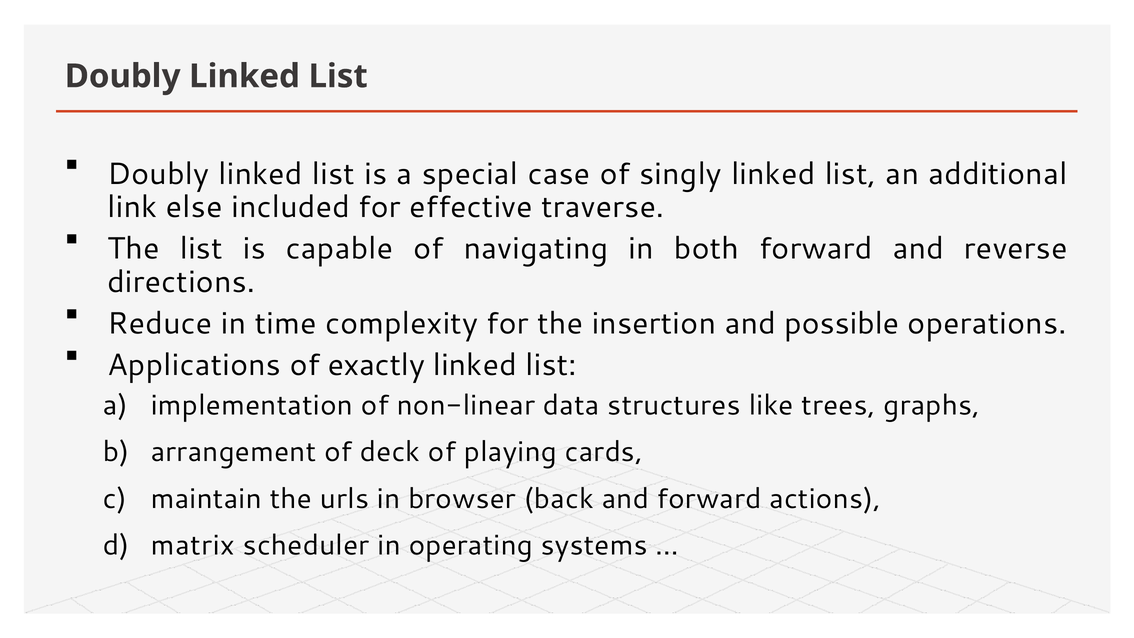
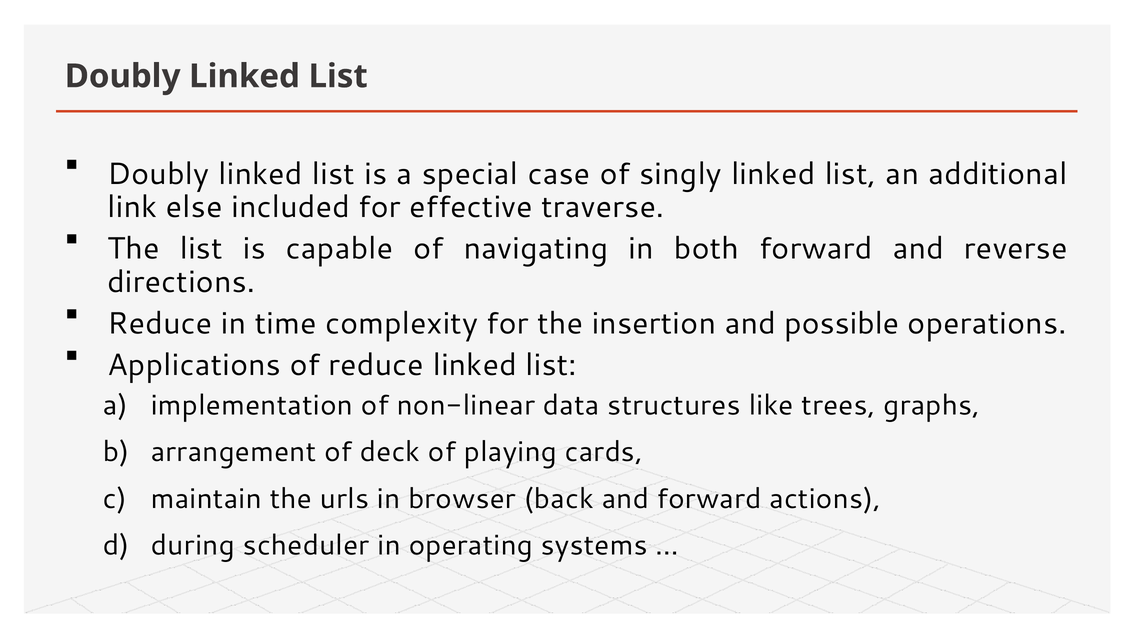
of exactly: exactly -> reduce
matrix: matrix -> during
